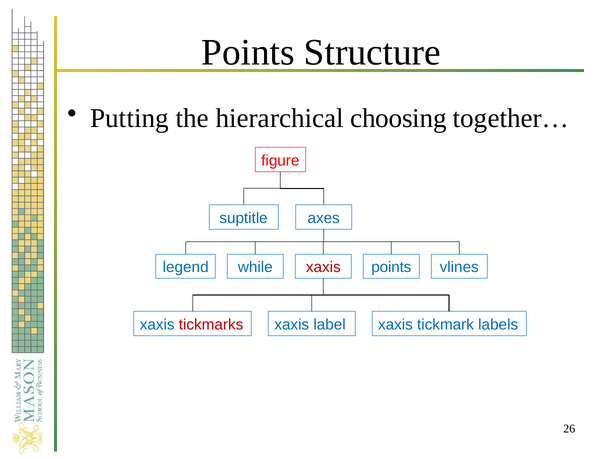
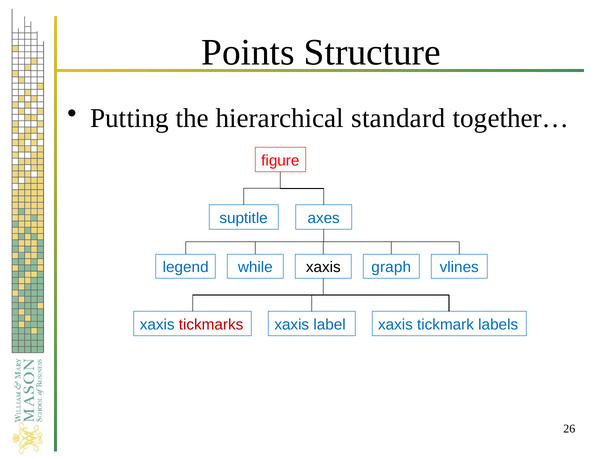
choosing: choosing -> standard
xaxis at (323, 267) colour: red -> black
points at (391, 267): points -> graph
